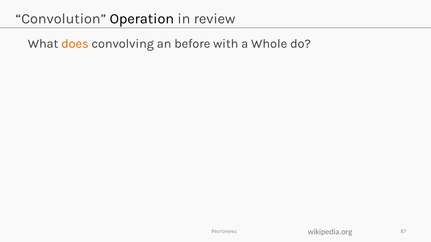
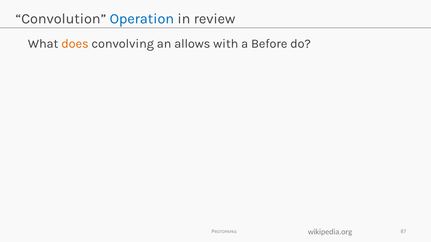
Operation colour: black -> blue
before: before -> allows
Whole: Whole -> Before
